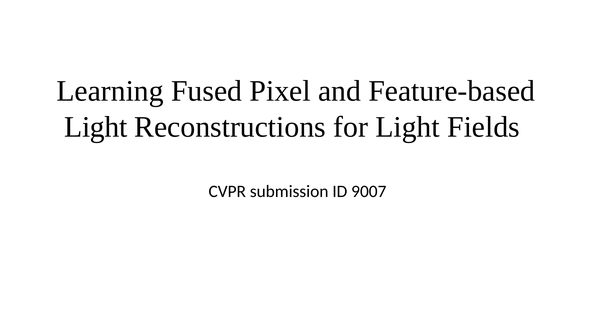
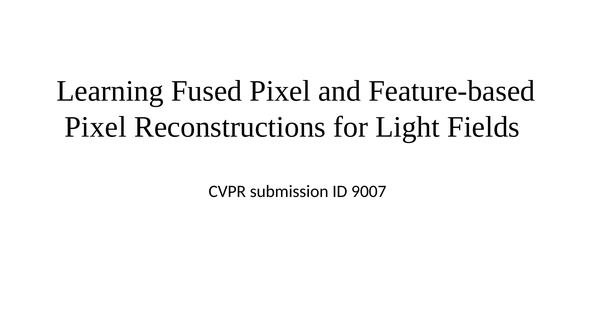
Light at (96, 127): Light -> Pixel
